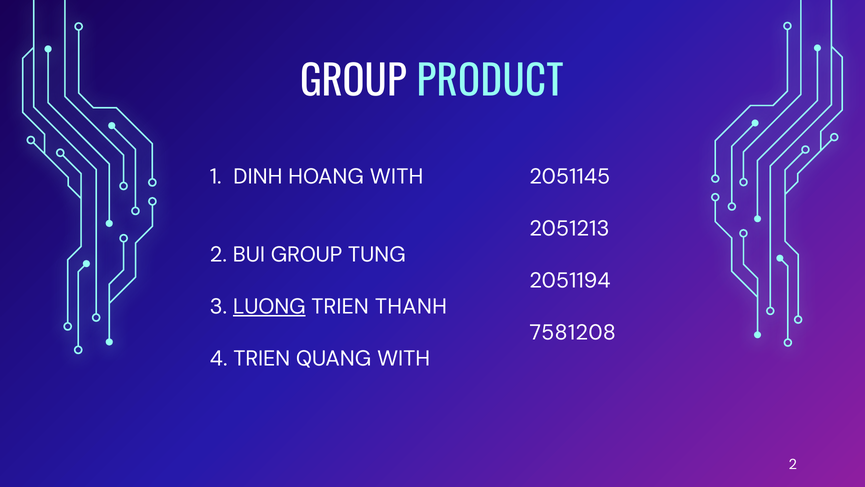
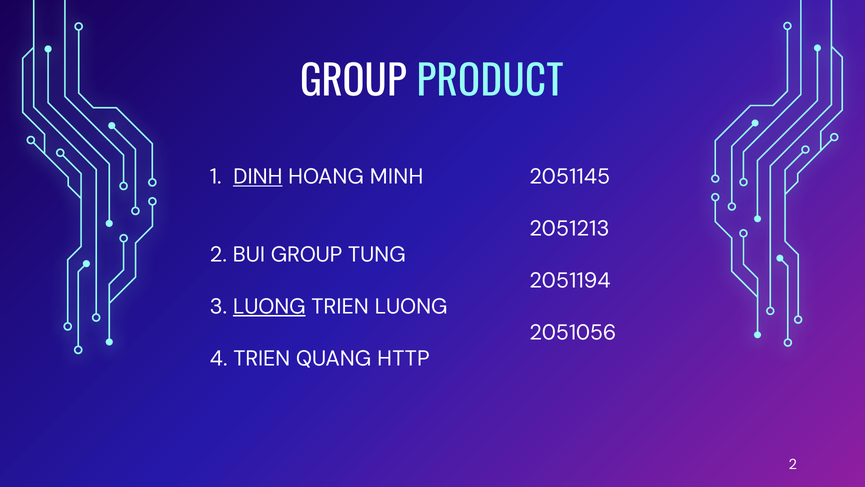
DINH underline: none -> present
HOANG WITH: WITH -> MINH
TRIEN THANH: THANH -> LUONG
7581208: 7581208 -> 2051056
QUANG WITH: WITH -> HTTP
